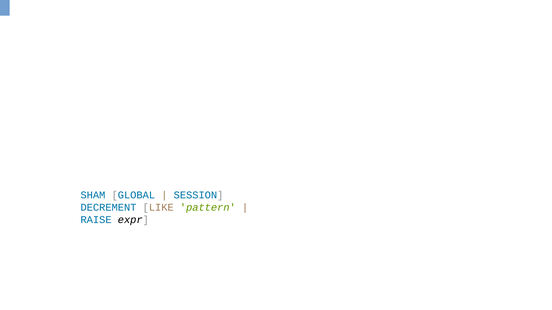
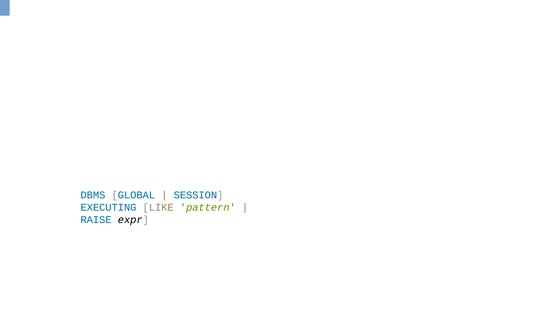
SHAM: SHAM -> DBMS
DECREMENT: DECREMENT -> EXECUTING
